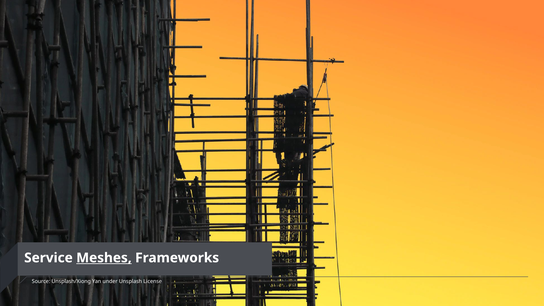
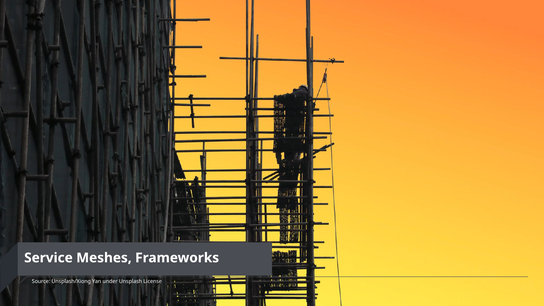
Meshes underline: present -> none
